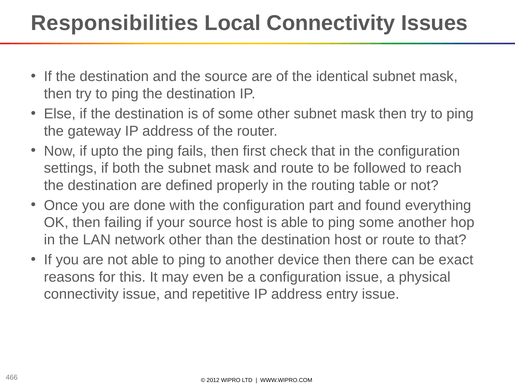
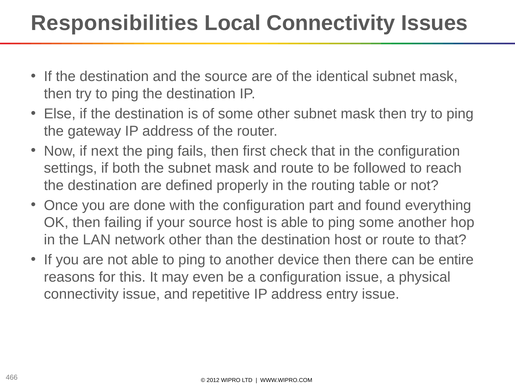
upto: upto -> next
exact: exact -> entire
